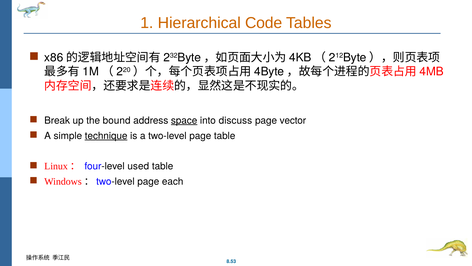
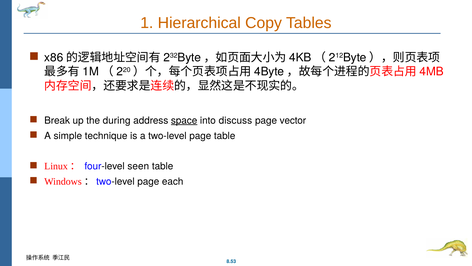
Code: Code -> Copy
bound: bound -> during
technique underline: present -> none
used: used -> seen
